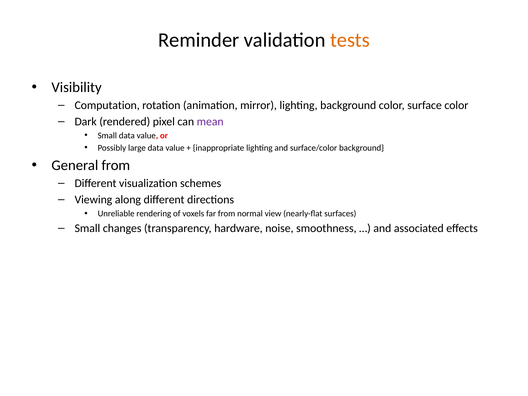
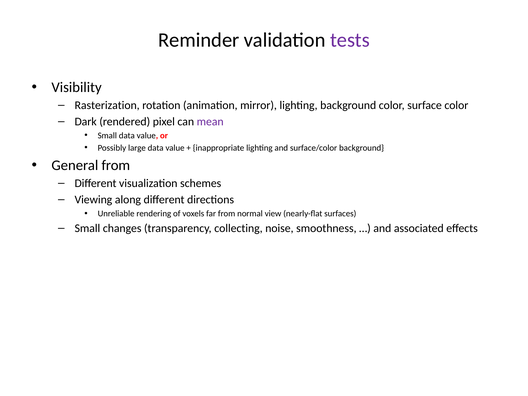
tests colour: orange -> purple
Computation: Computation -> Rasterization
hardware: hardware -> collecting
